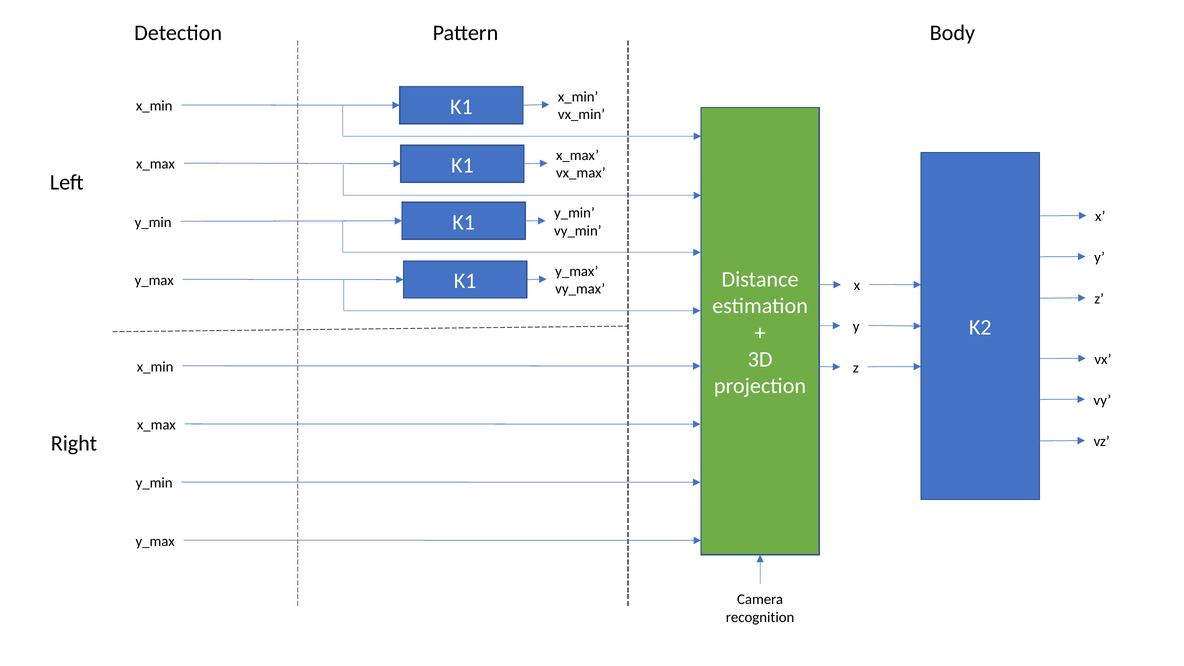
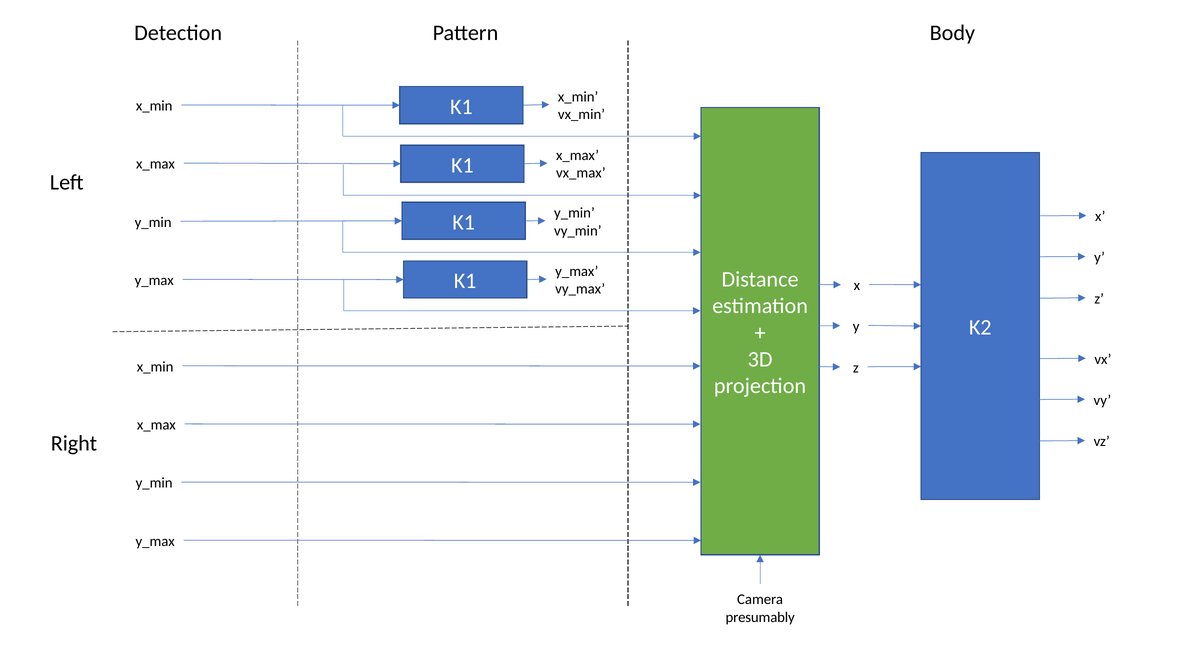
recognition: recognition -> presumably
